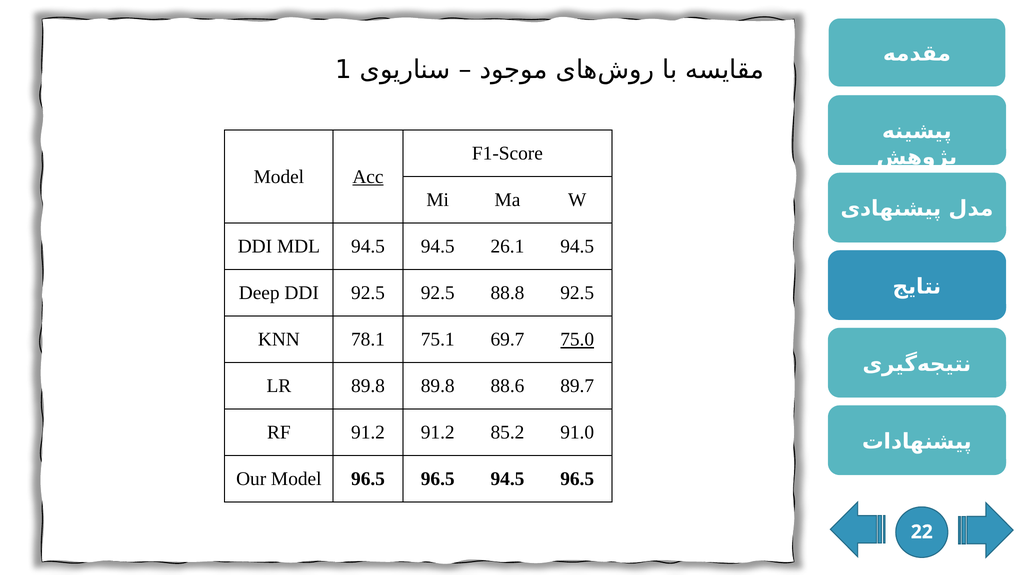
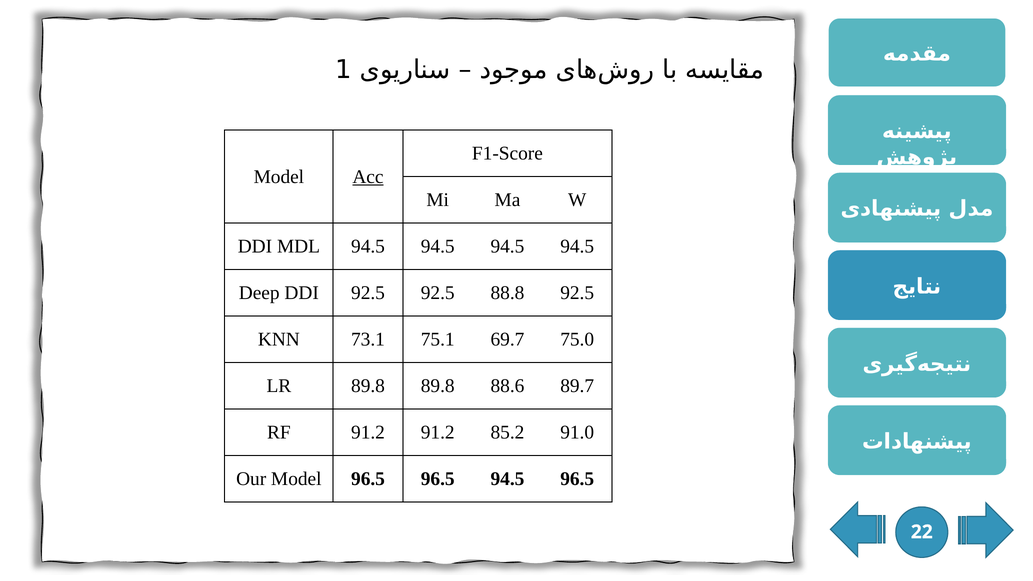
MDL 94.5 94.5 26.1: 26.1 -> 94.5
78.1: 78.1 -> 73.1
75.0 underline: present -> none
